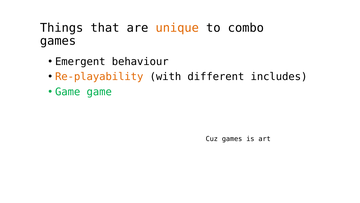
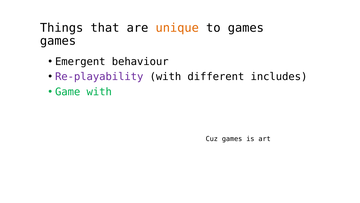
to combo: combo -> games
Re-playability colour: orange -> purple
Game game: game -> with
